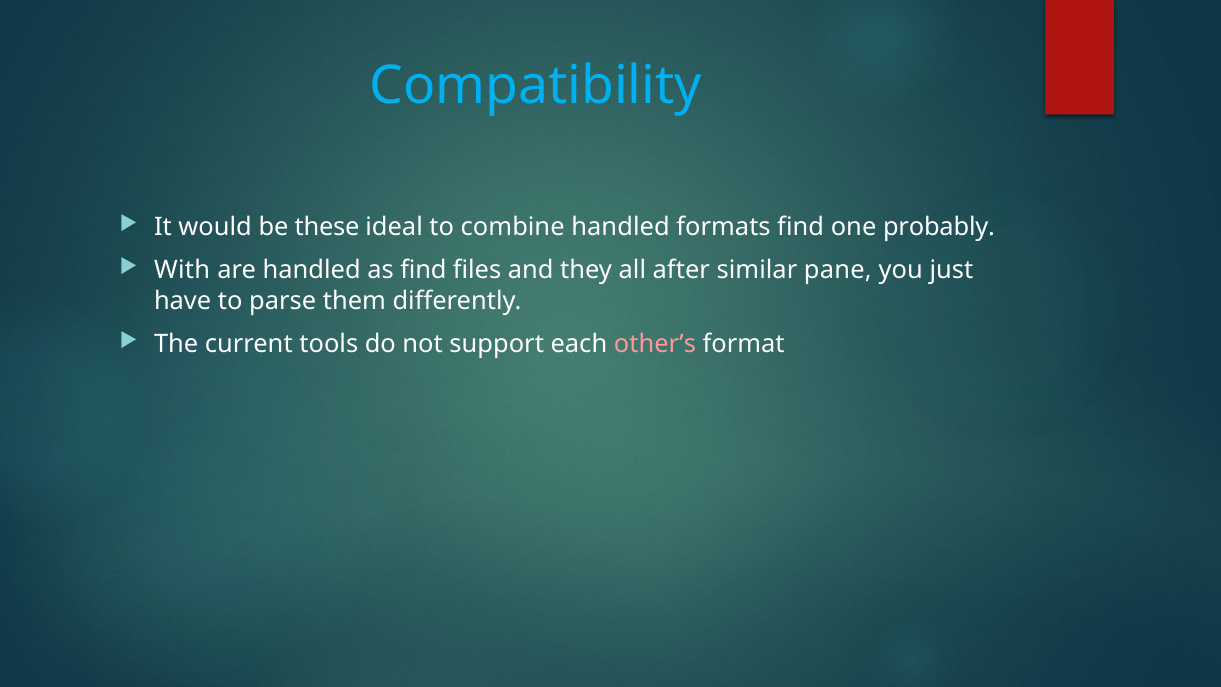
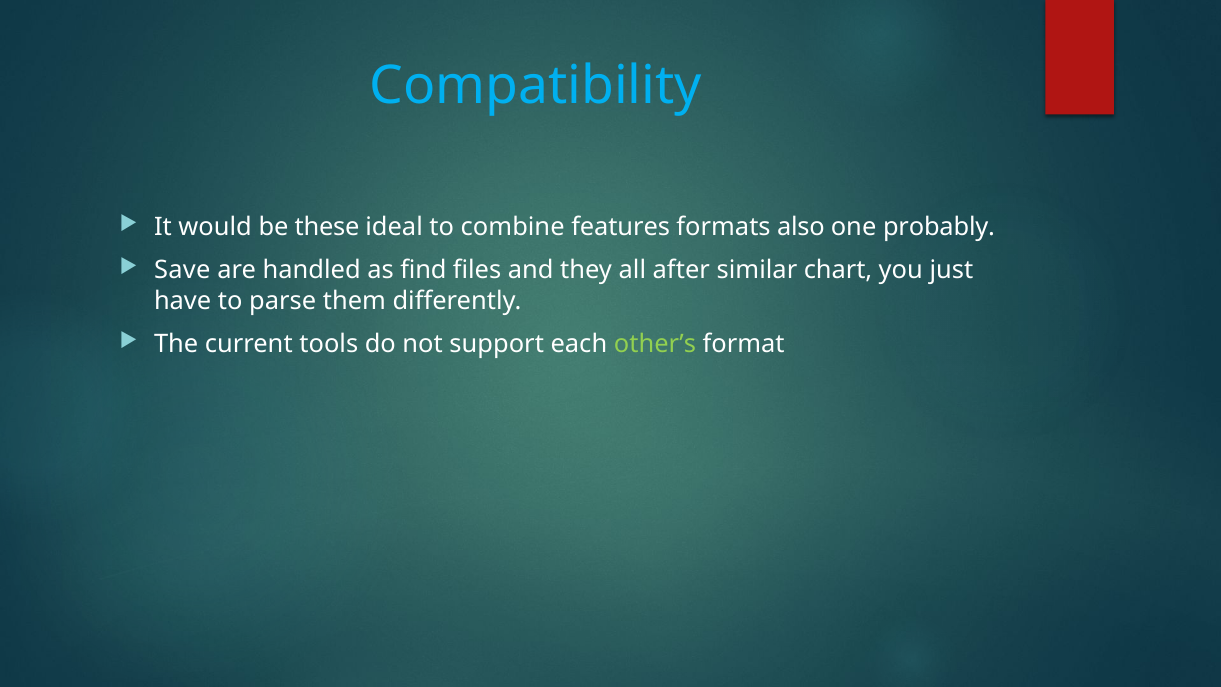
combine handled: handled -> features
formats find: find -> also
With: With -> Save
pane: pane -> chart
other’s colour: pink -> light green
